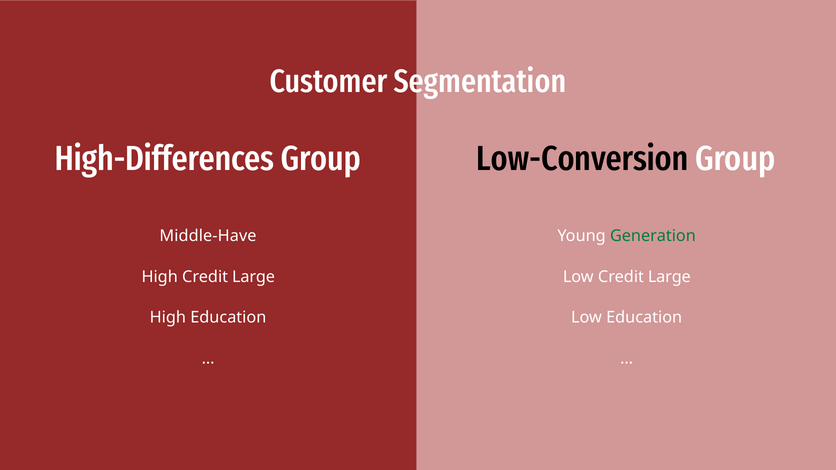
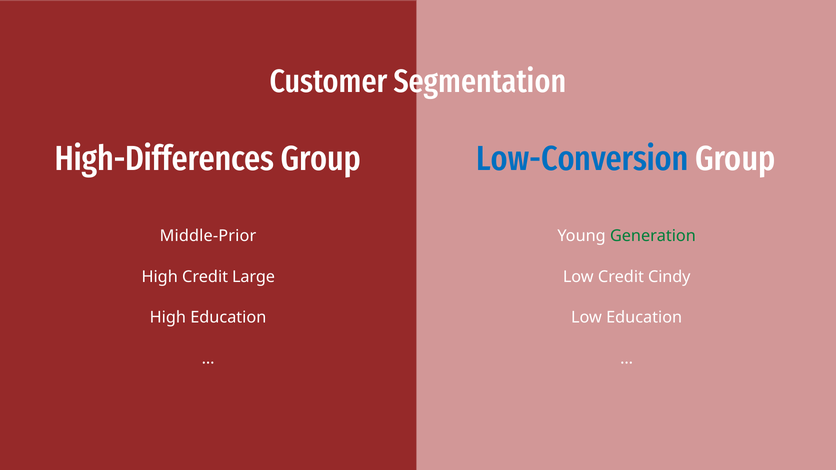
Low-Conversion colour: black -> blue
Middle-Have: Middle-Have -> Middle-Prior
Low Credit Large: Large -> Cindy
